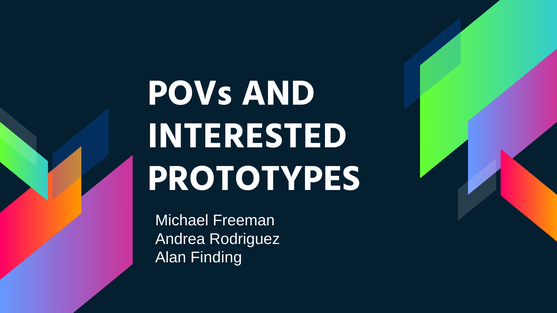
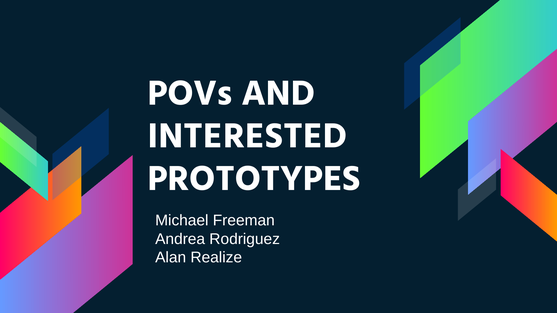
Finding: Finding -> Realize
